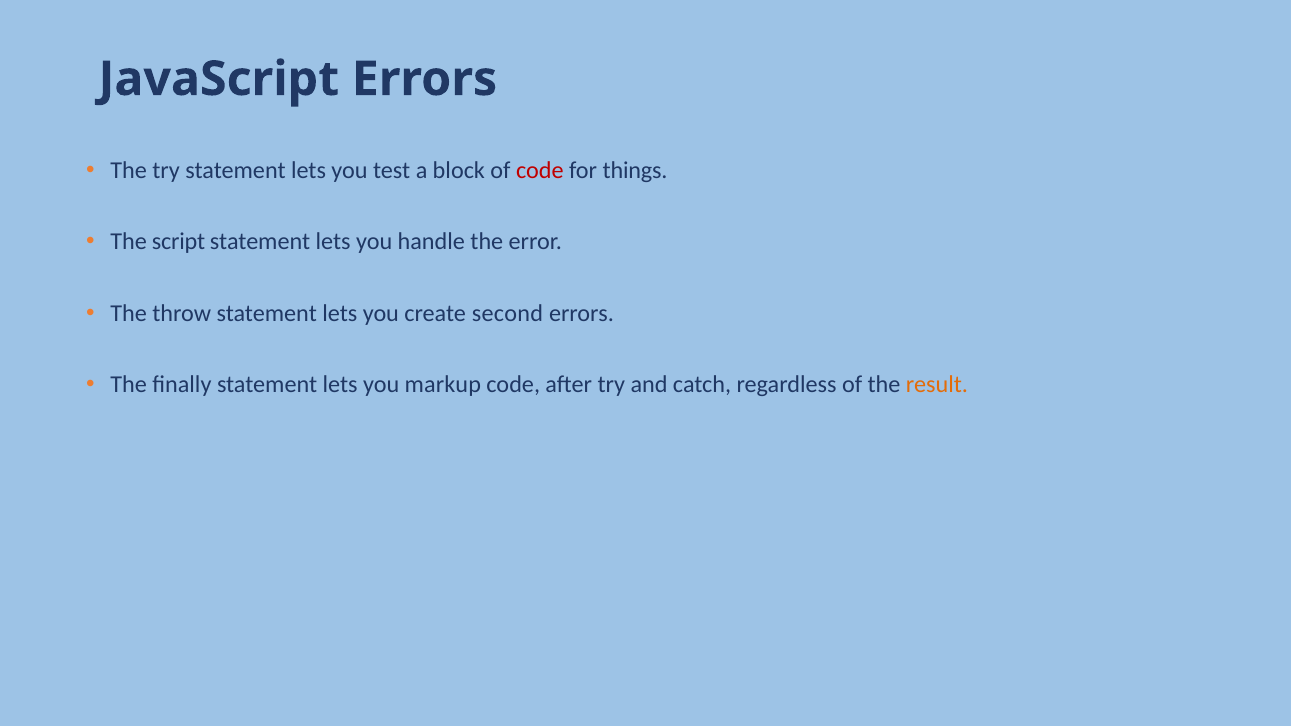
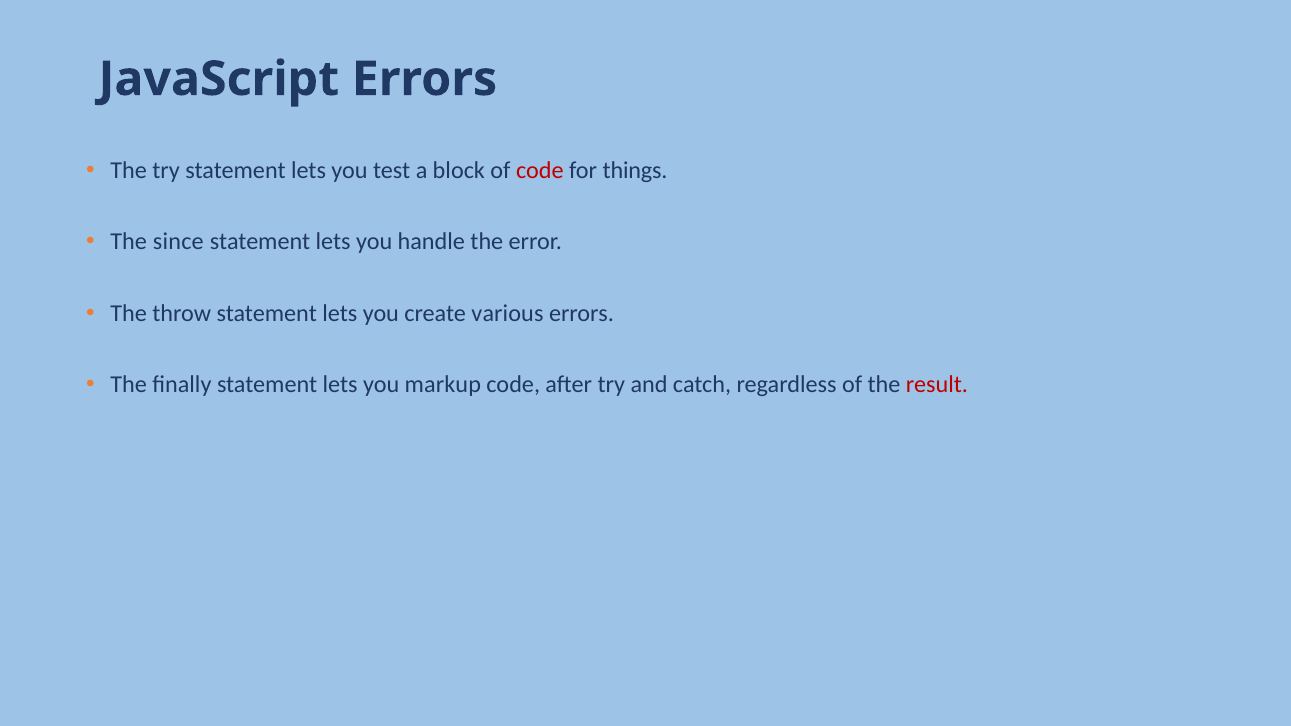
script: script -> since
second: second -> various
result colour: orange -> red
